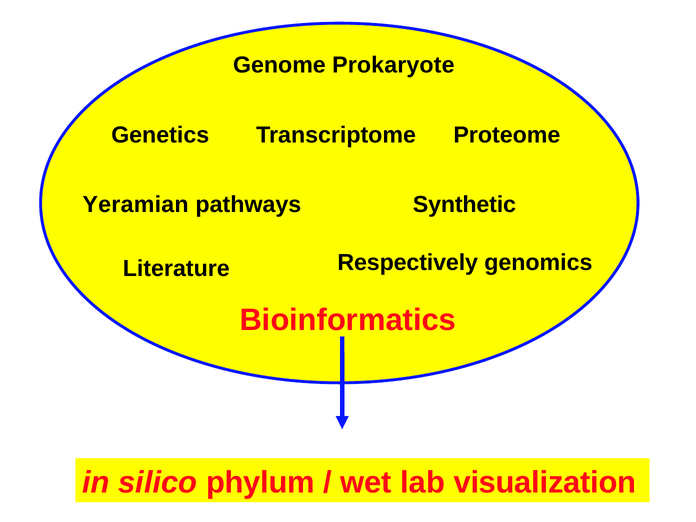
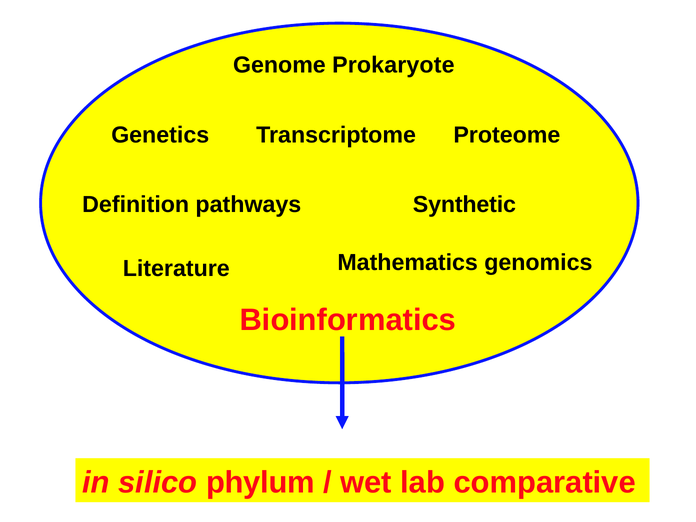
Yeramian: Yeramian -> Definition
Respectively: Respectively -> Mathematics
visualization: visualization -> comparative
